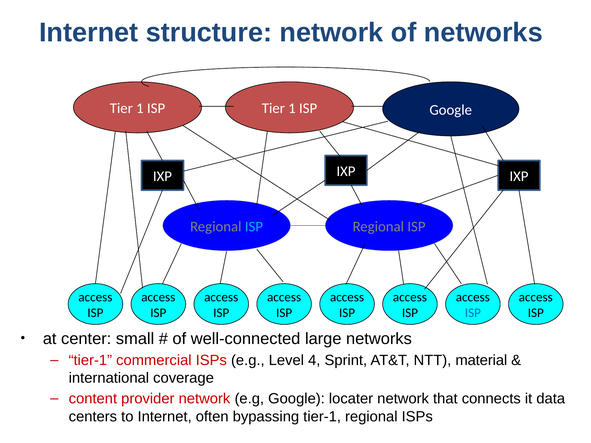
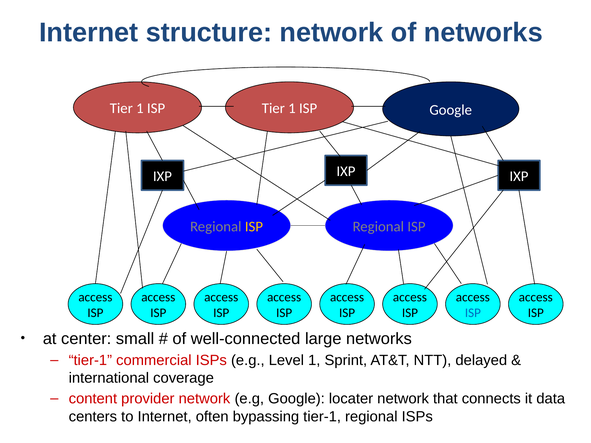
ISP at (254, 227) colour: light blue -> yellow
Level 4: 4 -> 1
material: material -> delayed
